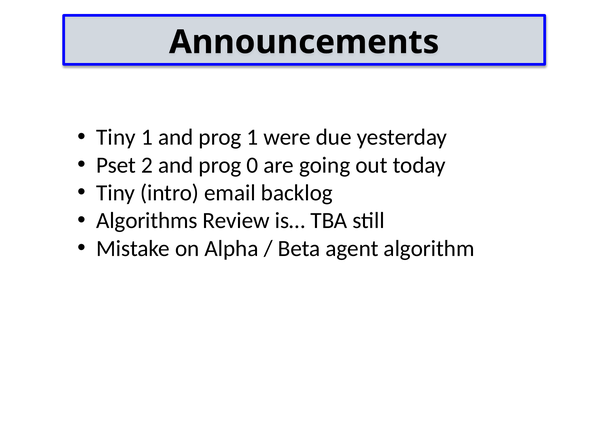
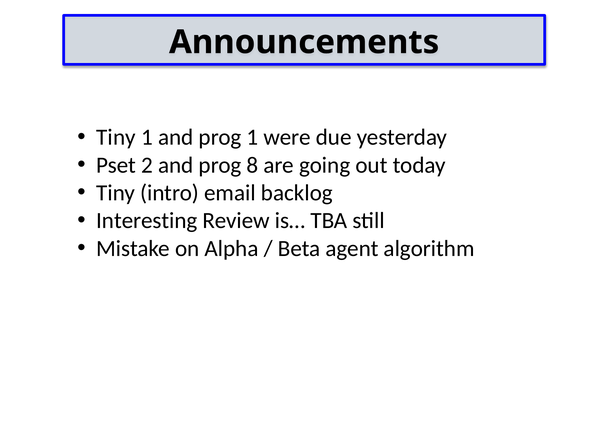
0: 0 -> 8
Algorithms: Algorithms -> Interesting
